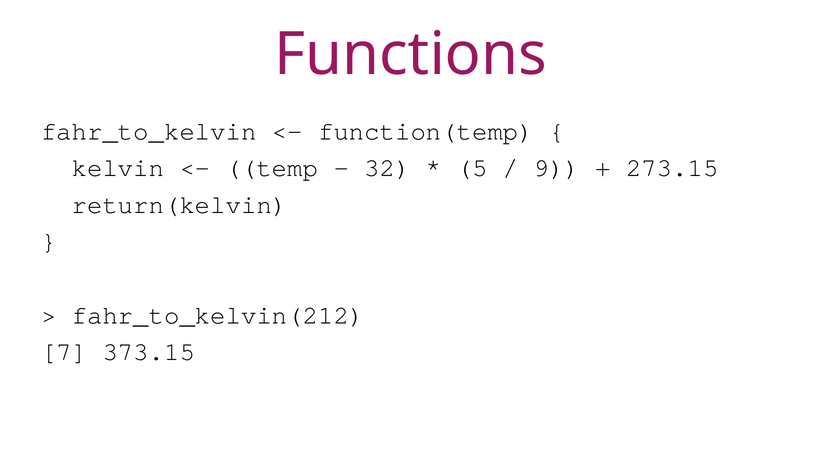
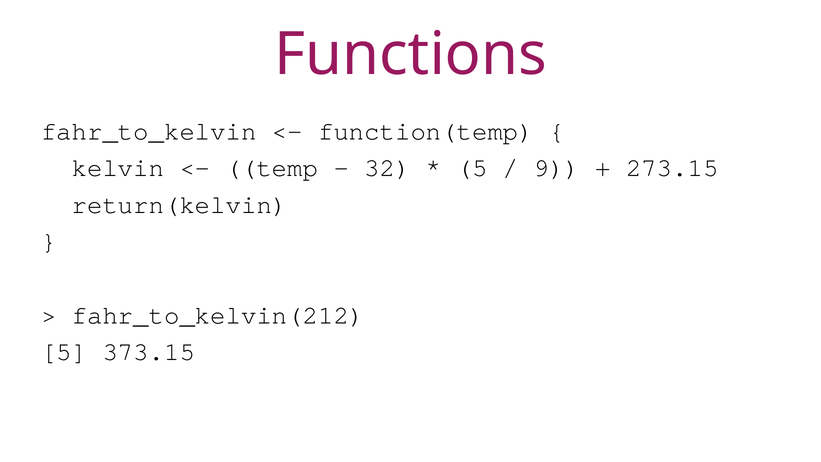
7 at (64, 352): 7 -> 5
